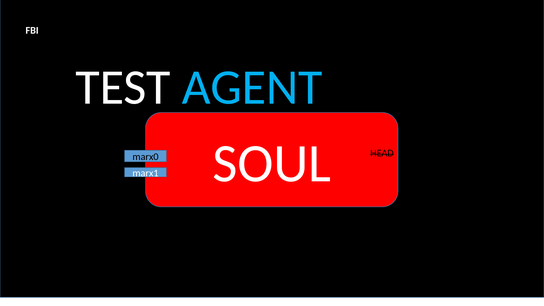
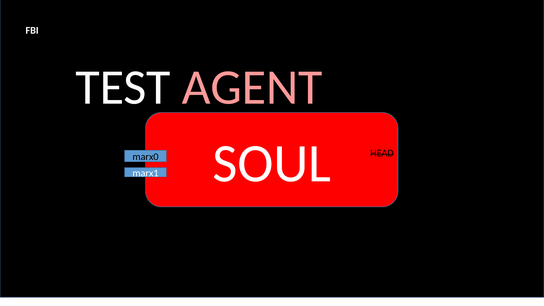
AGENT colour: light blue -> pink
